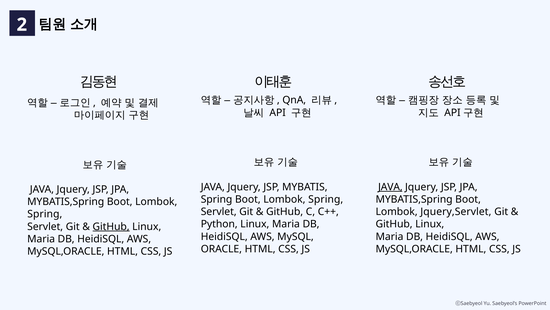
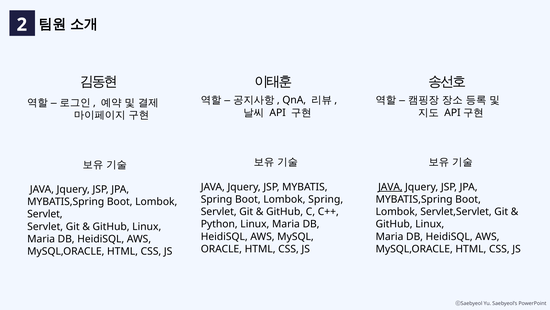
Jquery,Servlet: Jquery,Servlet -> Servlet,Servlet
Spring at (45, 214): Spring -> Servlet
GitHub at (111, 226) underline: present -> none
